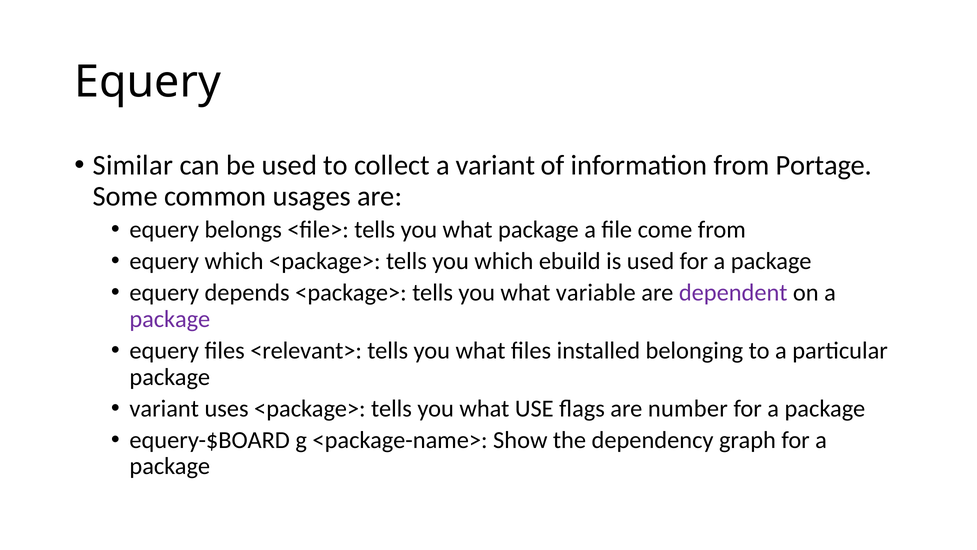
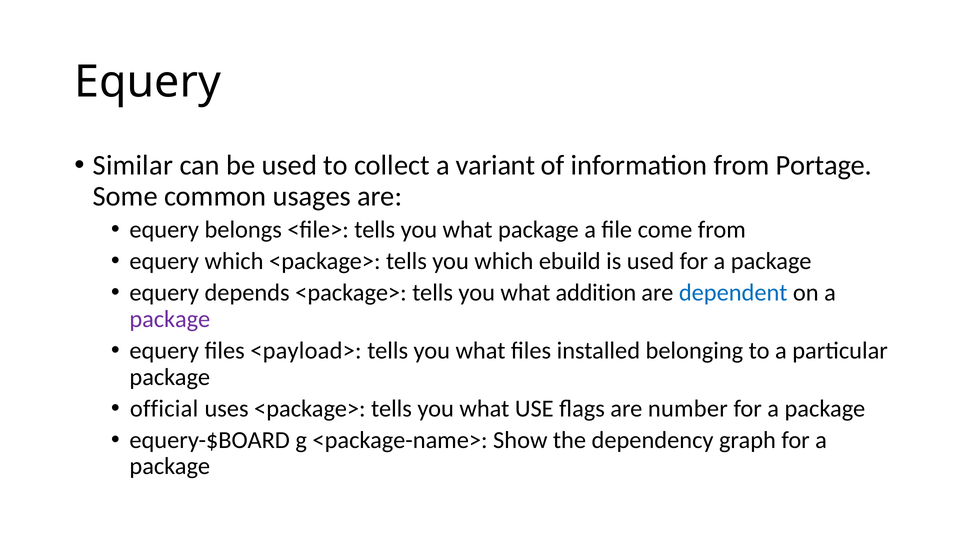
variable: variable -> addition
dependent colour: purple -> blue
<relevant>: <relevant> -> <payload>
variant at (164, 408): variant -> official
